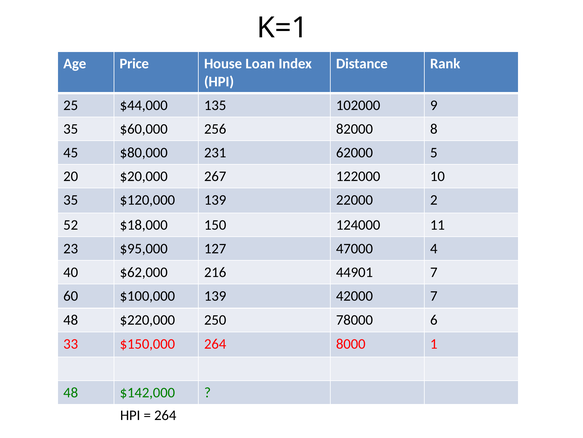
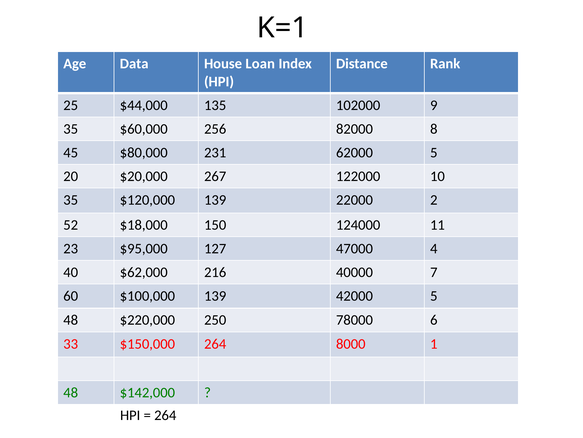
Price: Price -> Data
44901: 44901 -> 40000
42000 7: 7 -> 5
